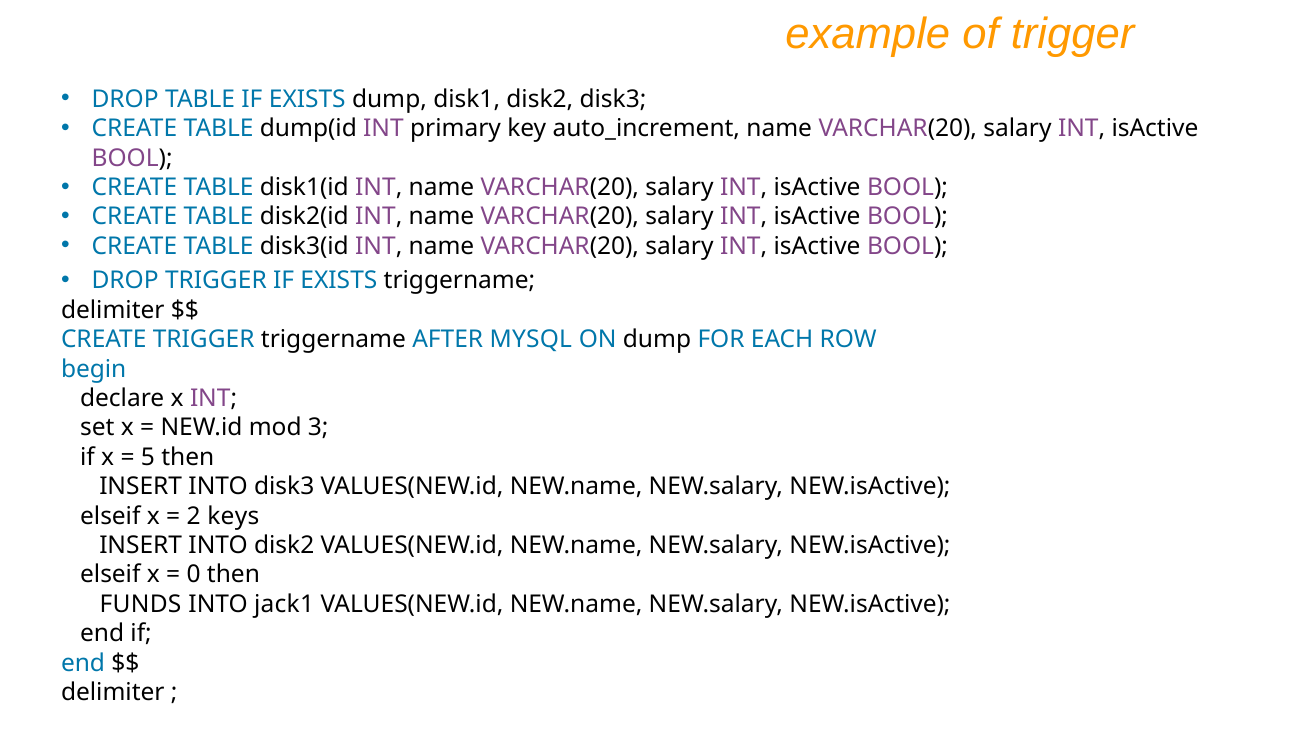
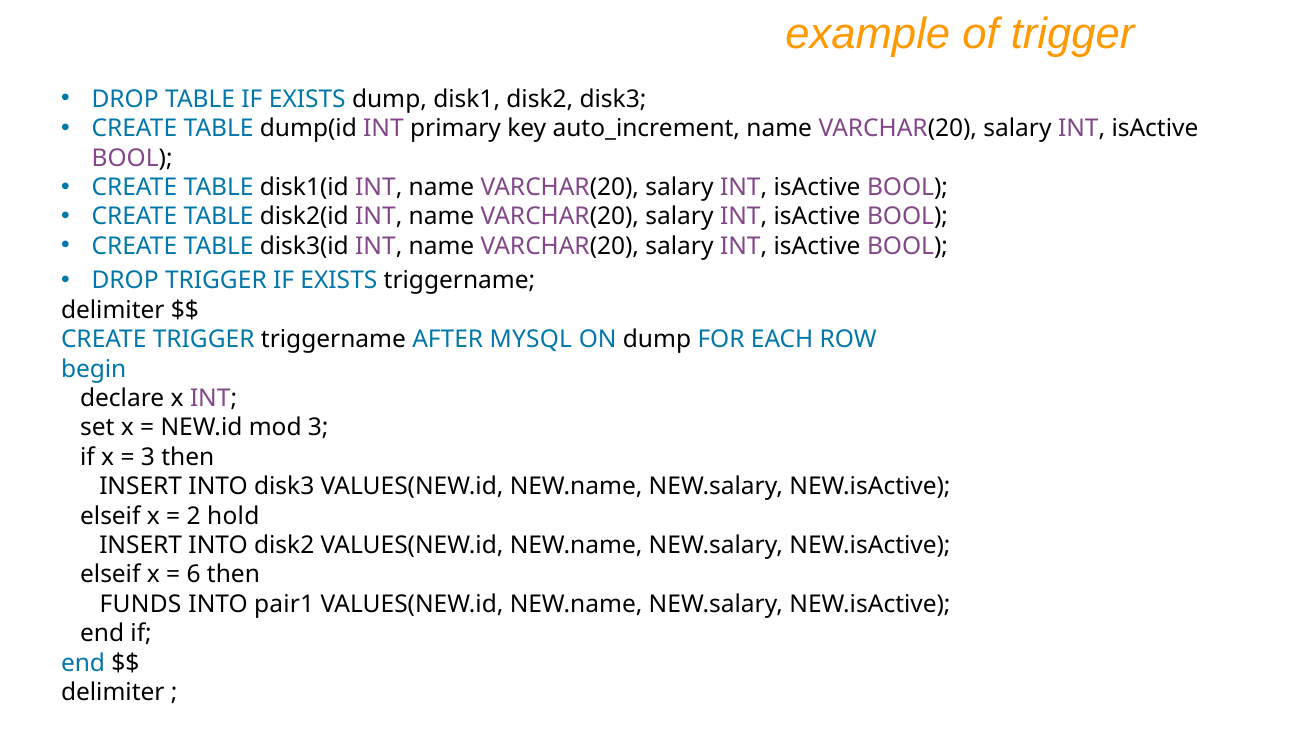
5 at (148, 458): 5 -> 3
keys: keys -> hold
0: 0 -> 6
jack1: jack1 -> pair1
